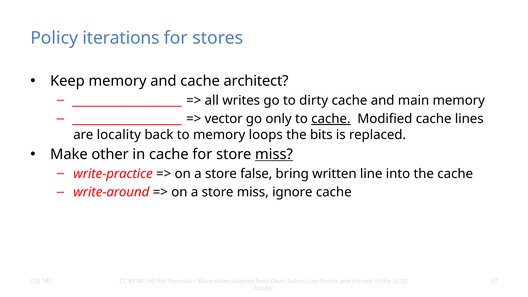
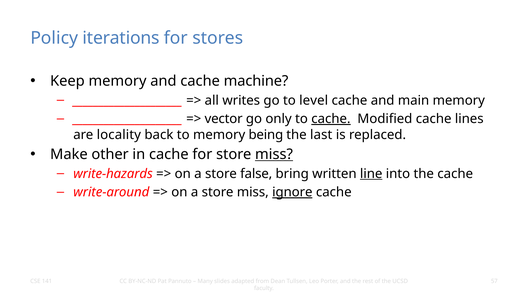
architect: architect -> machine
dirty: dirty -> level
loops: loops -> being
bits: bits -> last
write-practice: write-practice -> write-hazards
line underline: none -> present
ignore underline: none -> present
